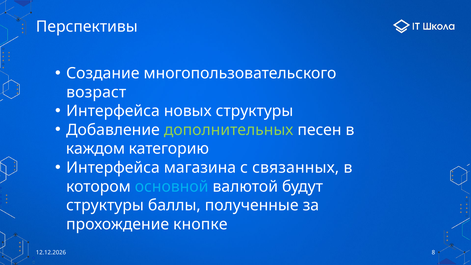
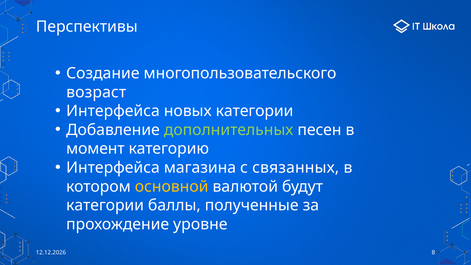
новых структуры: структуры -> категории
каждом: каждом -> момент
основной colour: light blue -> yellow
структуры at (105, 205): структуры -> категории
кнопке: кнопке -> уровне
